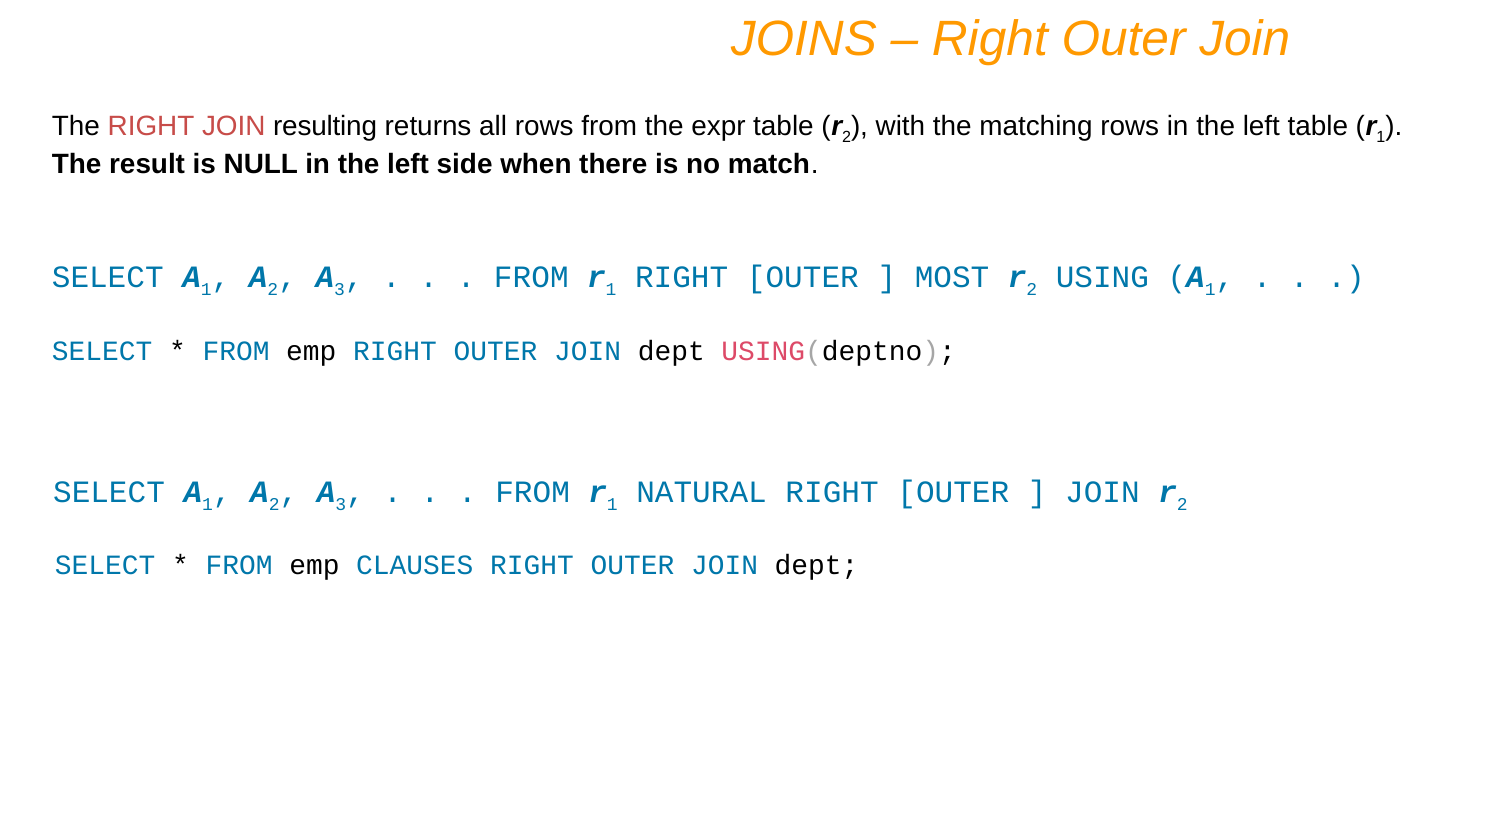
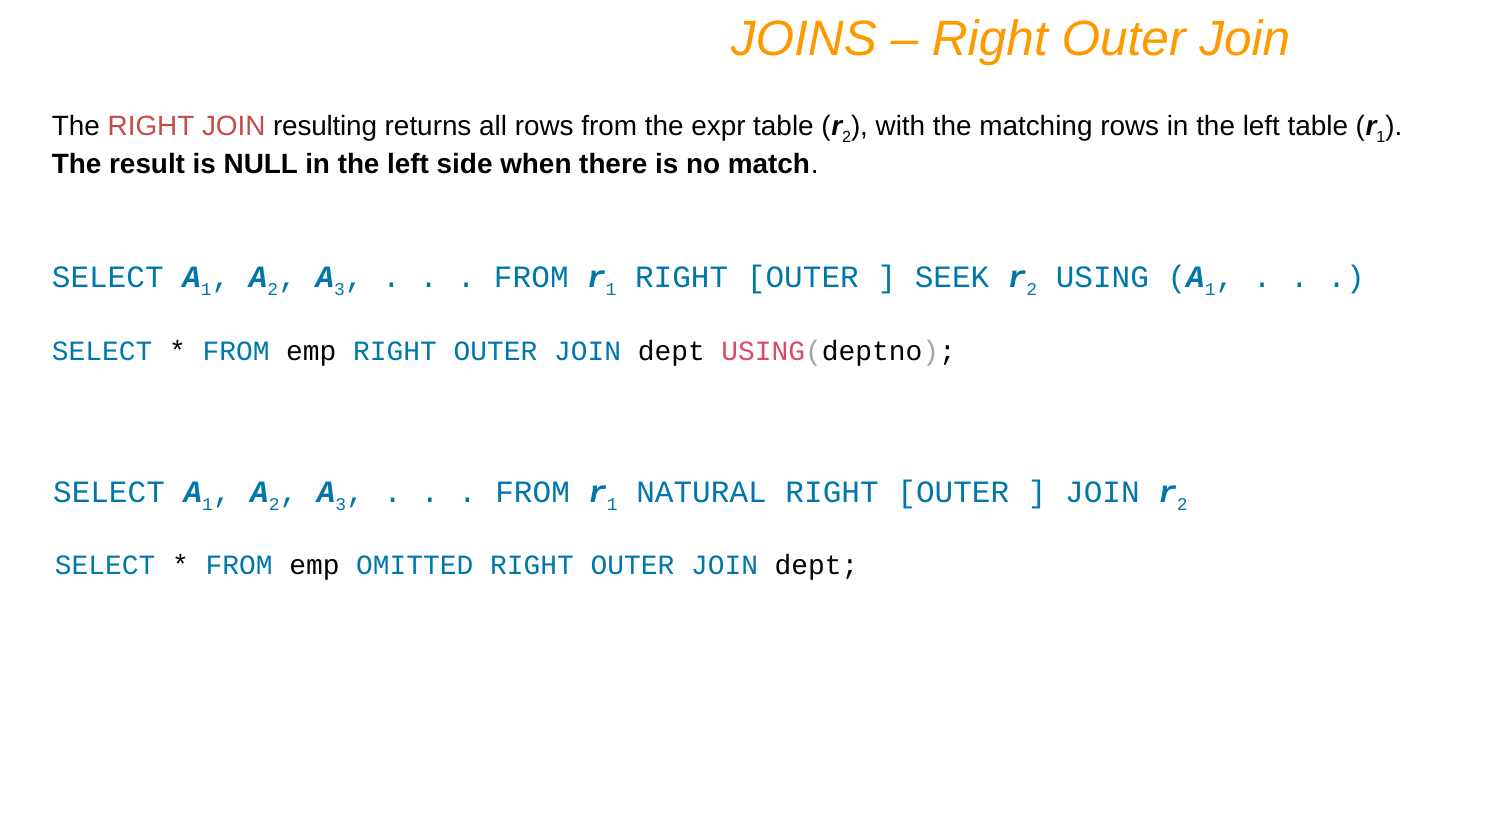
MOST: MOST -> SEEK
CLAUSES: CLAUSES -> OMITTED
